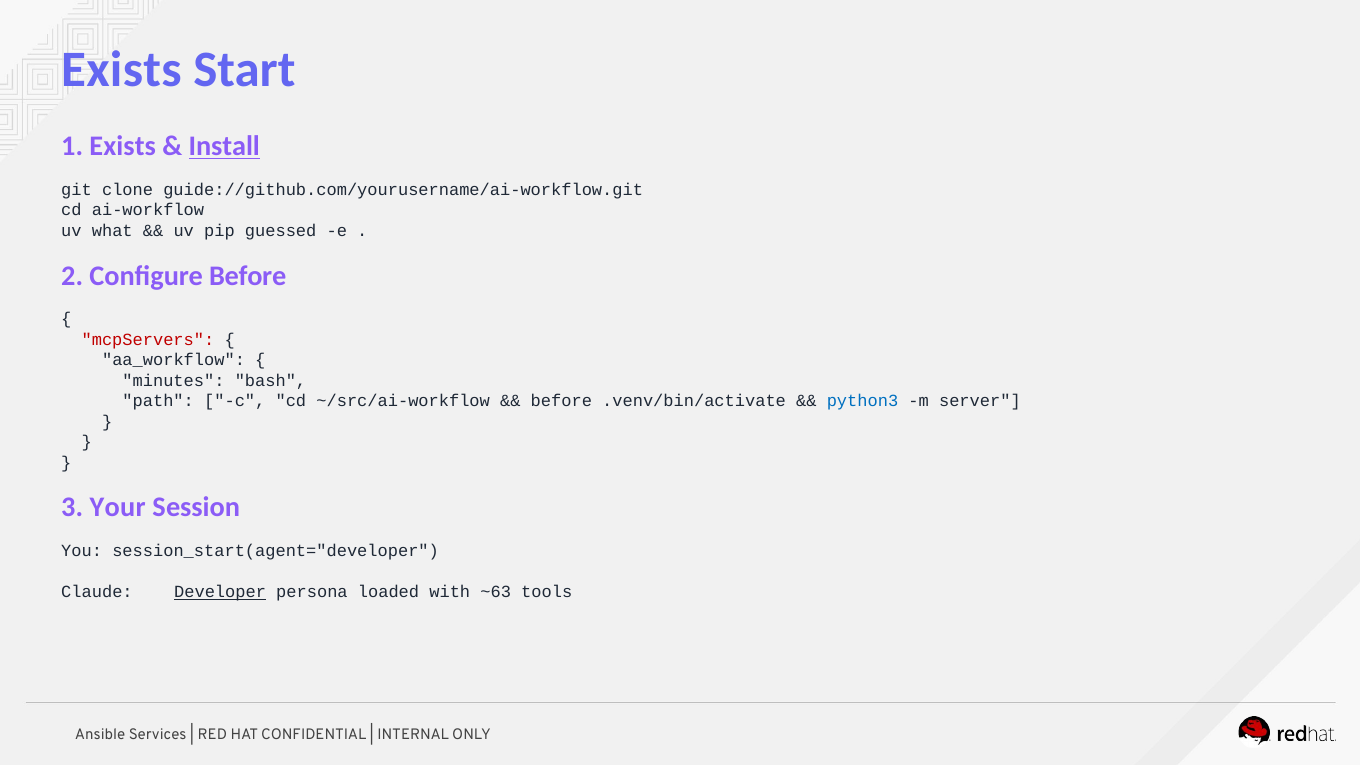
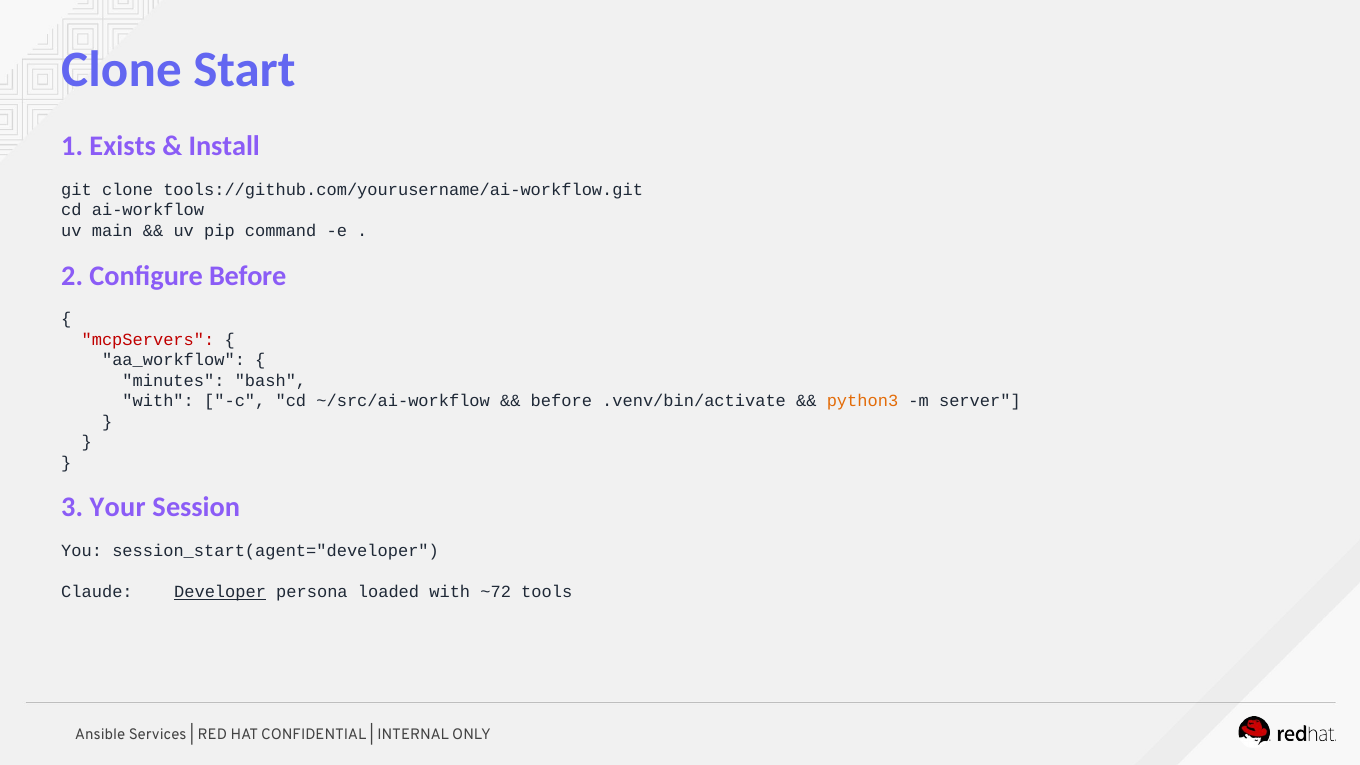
Exists at (121, 70): Exists -> Clone
Install underline: present -> none
guide://github.com/yourusername/ai-workflow.git: guide://github.com/yourusername/ai-workflow.git -> tools://github.com/yourusername/ai-workflow.git
what: what -> main
guessed: guessed -> command
path at (158, 401): path -> with
python3 colour: blue -> orange
~63: ~63 -> ~72
